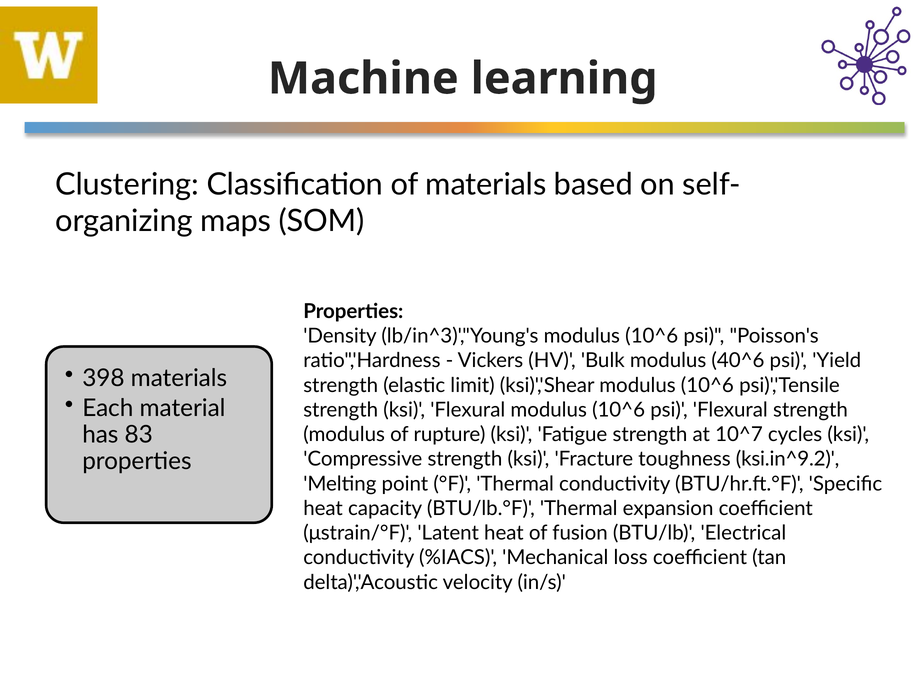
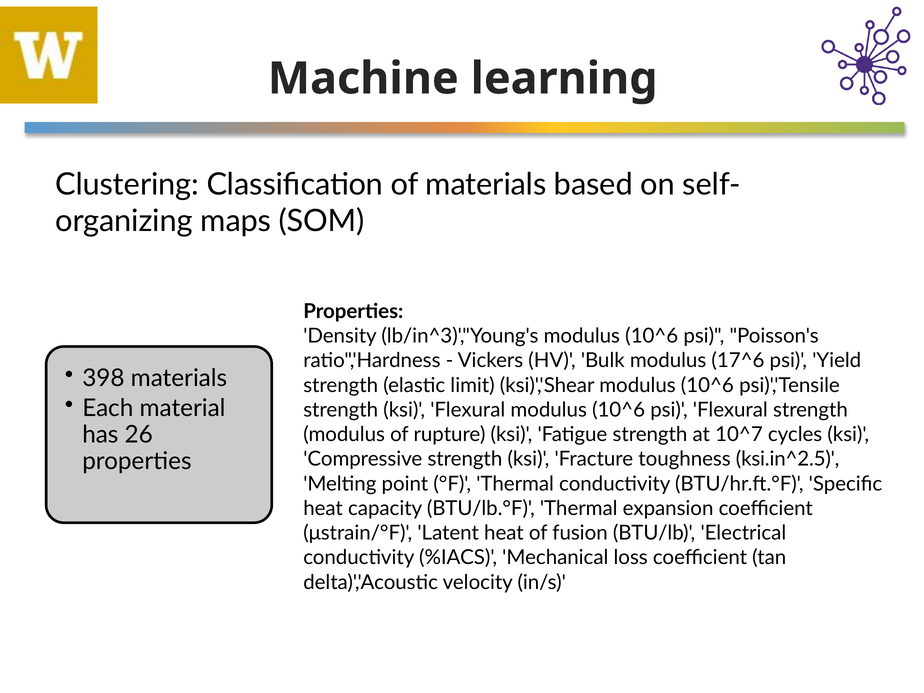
40^6: 40^6 -> 17^6
83: 83 -> 26
ksi.in^9.2: ksi.in^9.2 -> ksi.in^2.5
